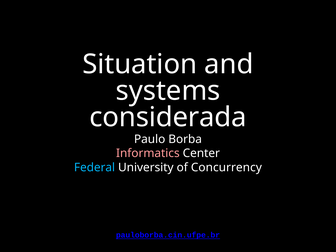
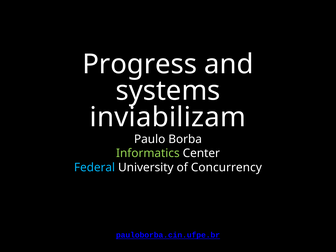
Situation: Situation -> Progress
considerada: considerada -> inviabilizam
Informatics colour: pink -> light green
